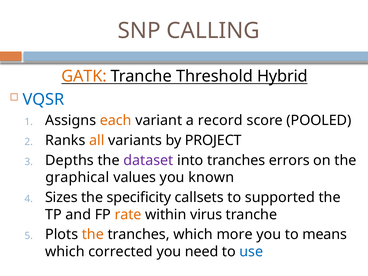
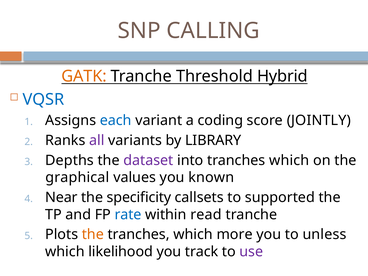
each colour: orange -> blue
record: record -> coding
POOLED: POOLED -> JOINTLY
all colour: orange -> purple
PROJECT: PROJECT -> LIBRARY
into tranches errors: errors -> which
Sizes: Sizes -> Near
rate colour: orange -> blue
virus: virus -> read
means: means -> unless
corrected: corrected -> likelihood
need: need -> track
use colour: blue -> purple
